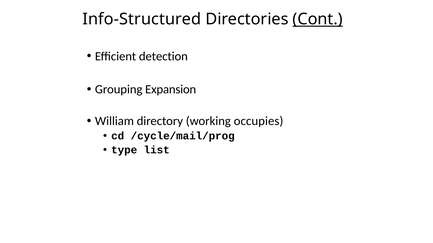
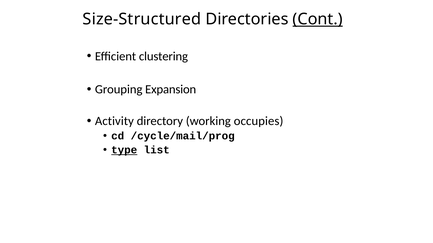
Info-Structured: Info-Structured -> Size-Structured
detection: detection -> clustering
William: William -> Activity
type underline: none -> present
